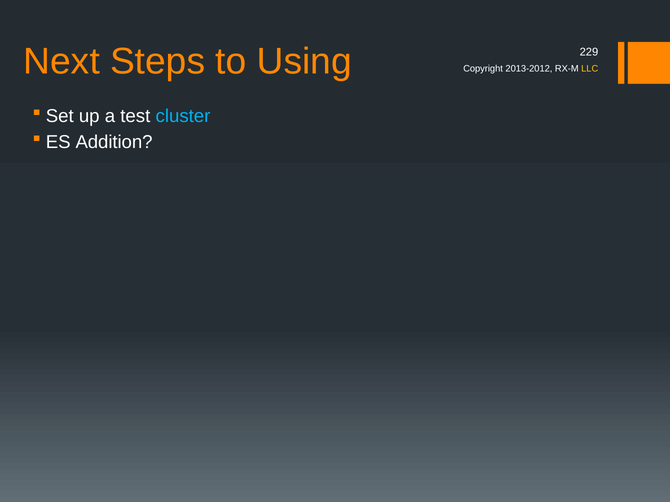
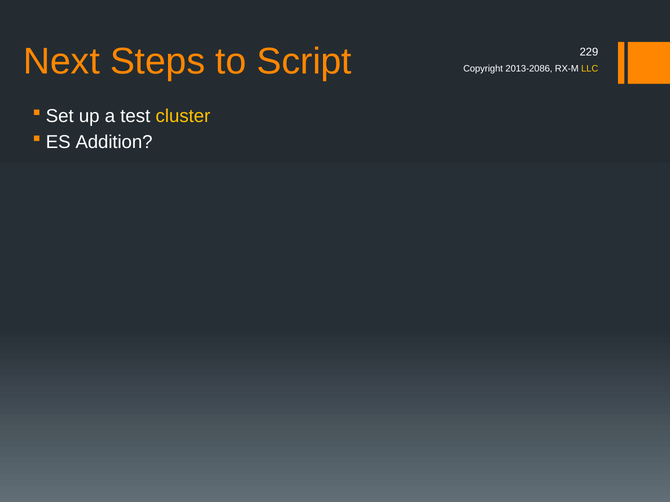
Using: Using -> Script
2013-2012: 2013-2012 -> 2013-2086
cluster colour: light blue -> yellow
